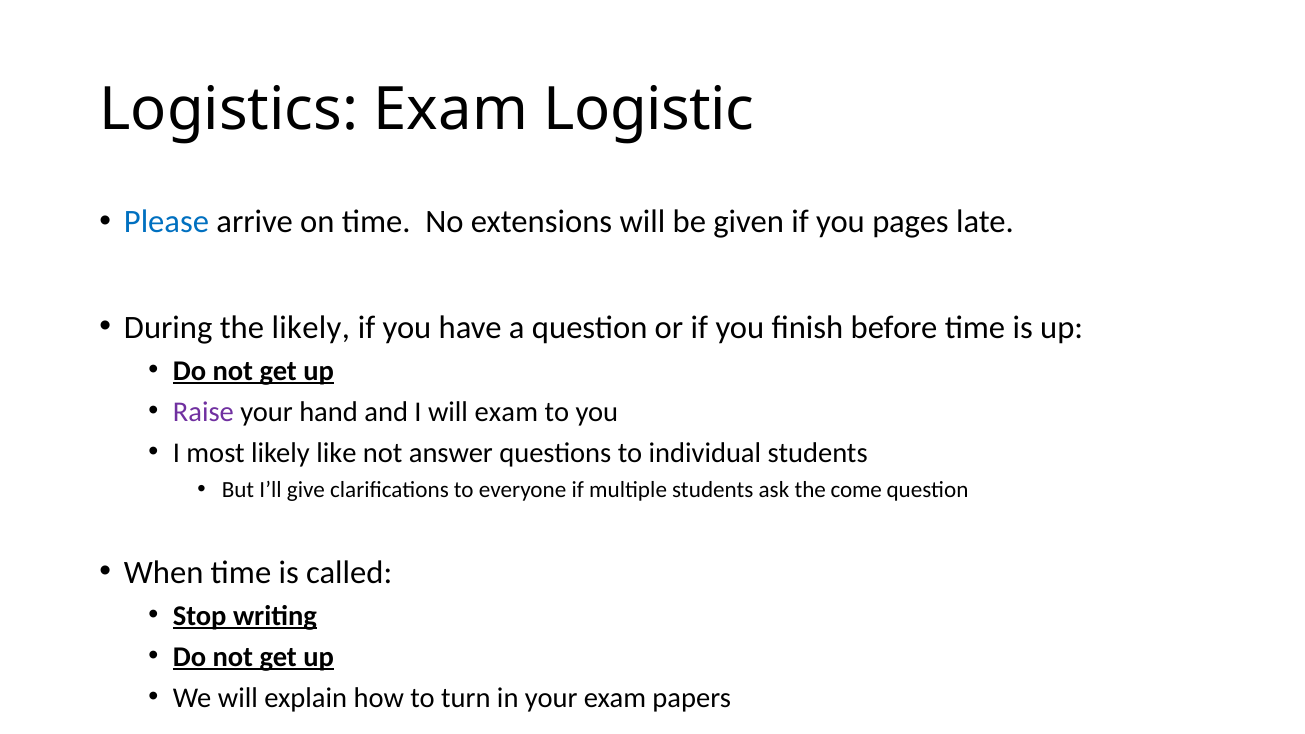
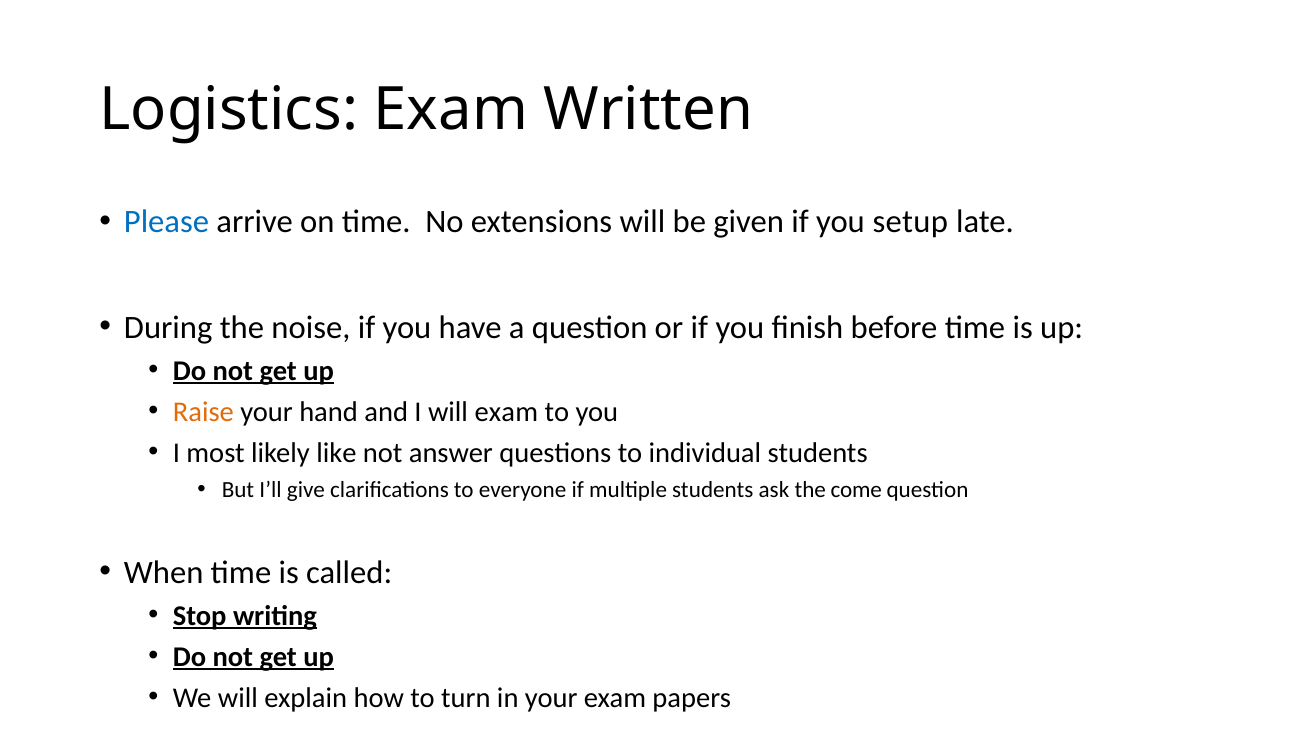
Logistic: Logistic -> Written
pages: pages -> setup
the likely: likely -> noise
Raise colour: purple -> orange
